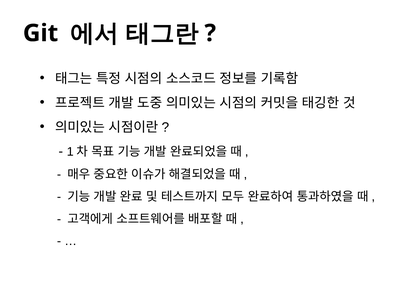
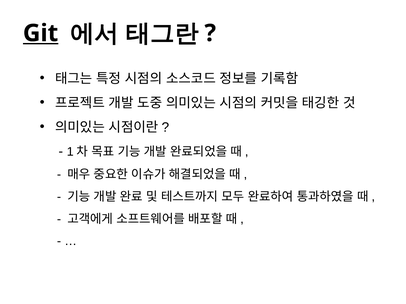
Git underline: none -> present
